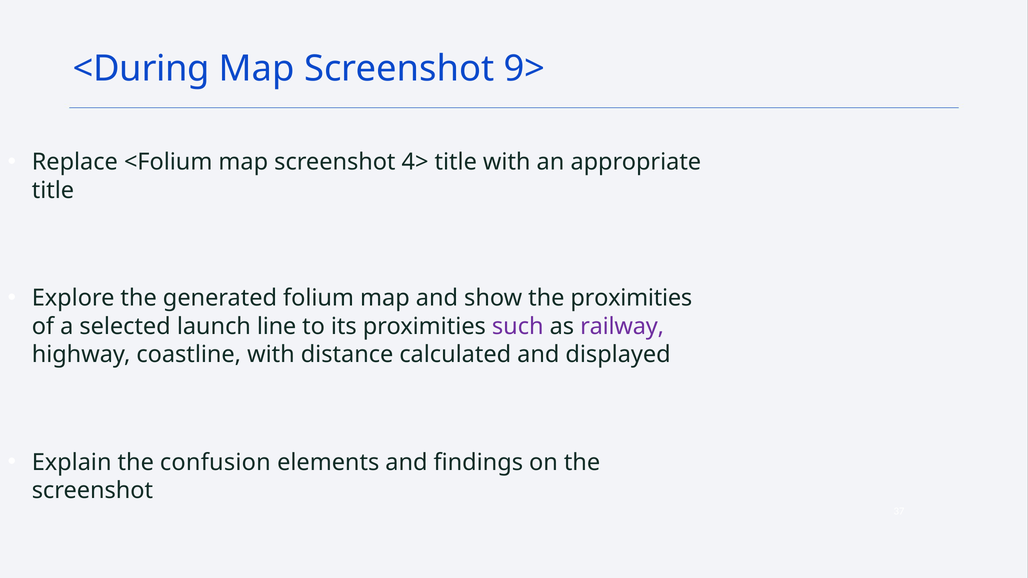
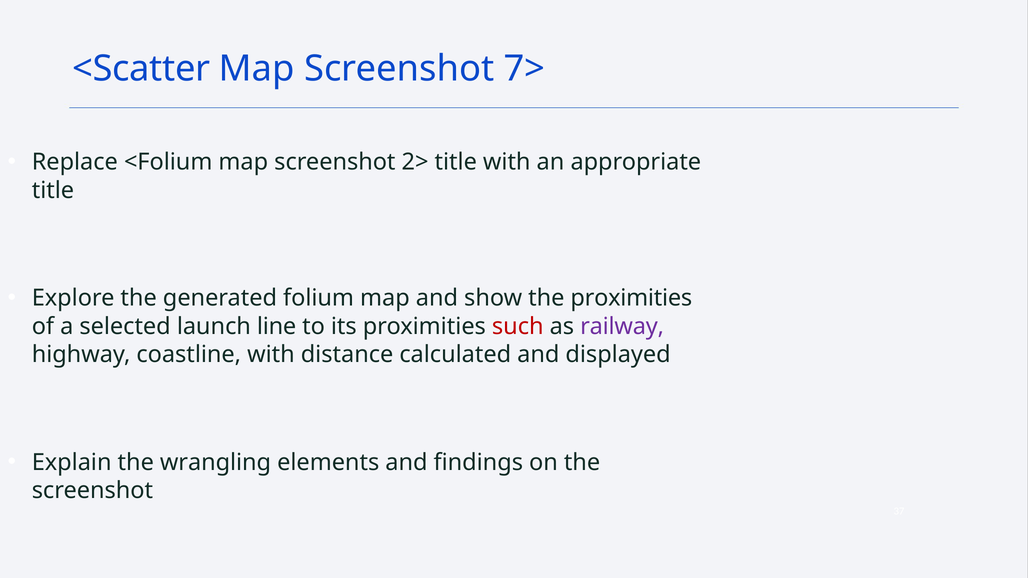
<During: <During -> <Scatter
9>: 9> -> 7>
4>: 4> -> 2>
such colour: purple -> red
confusion: confusion -> wrangling
